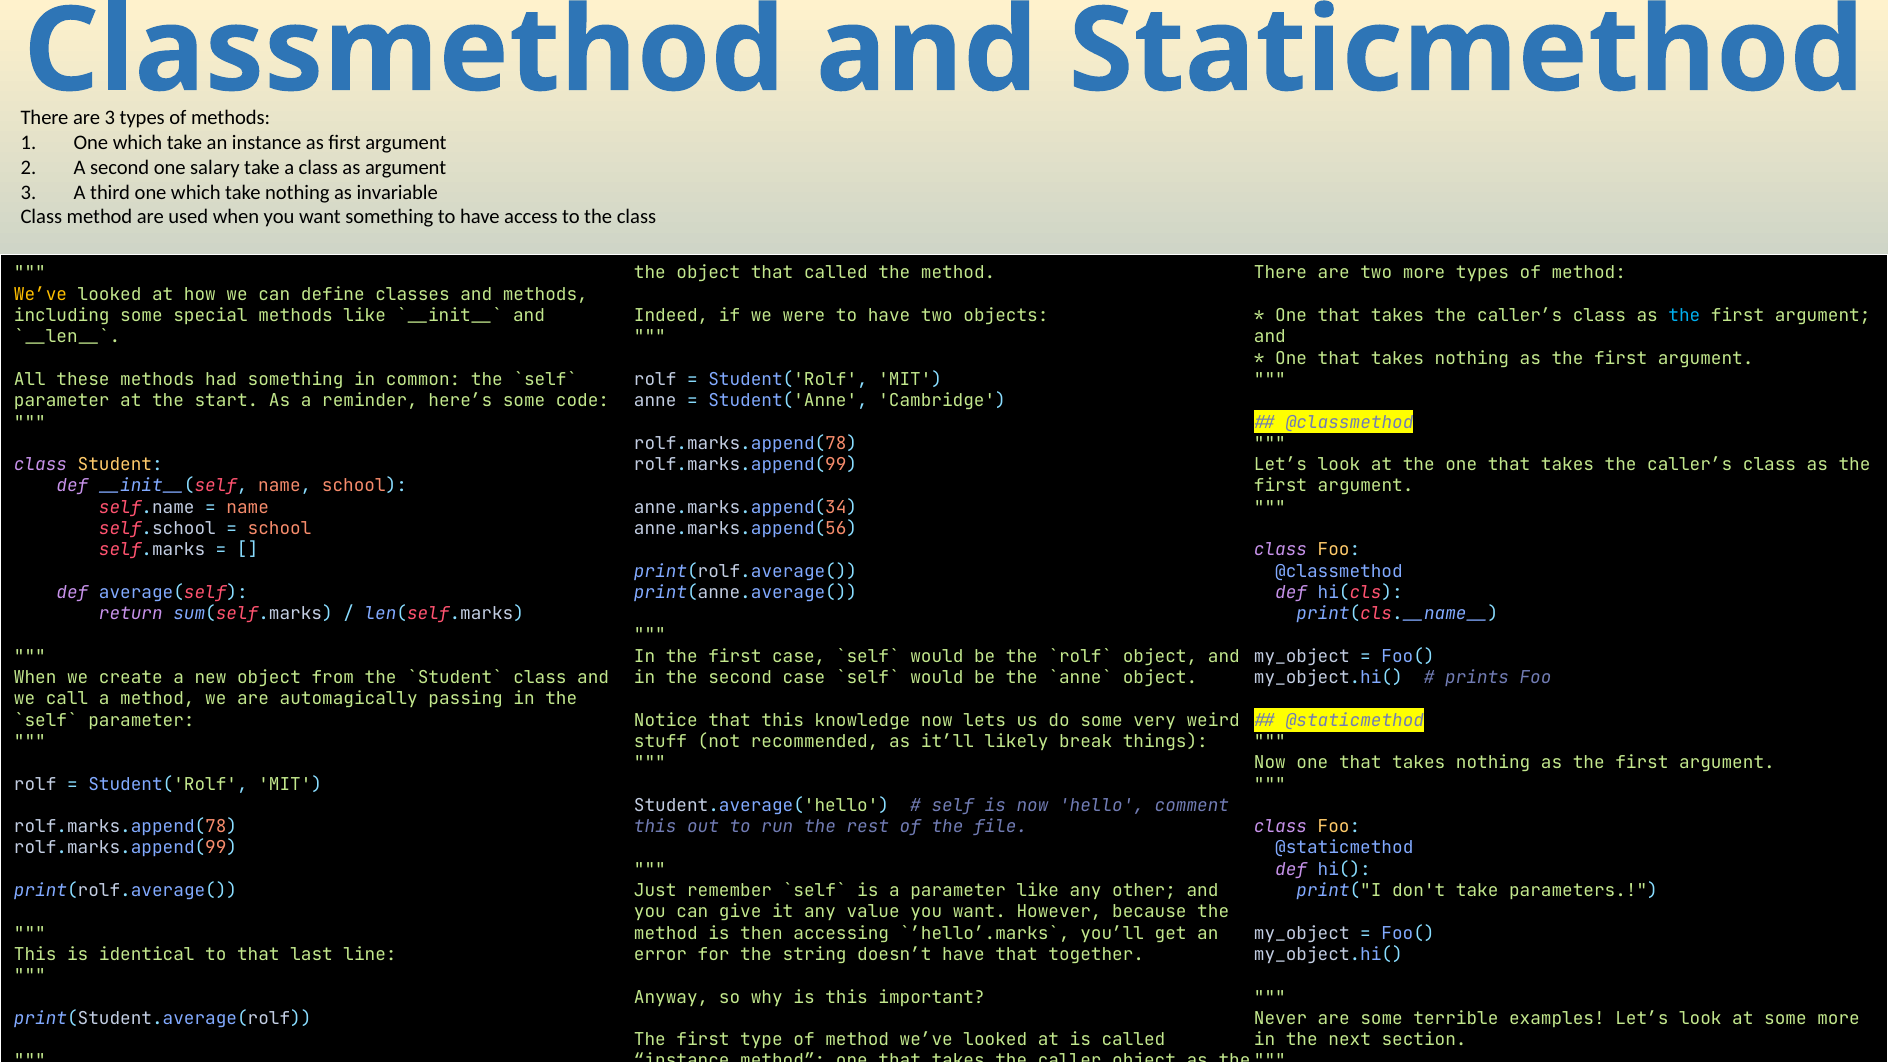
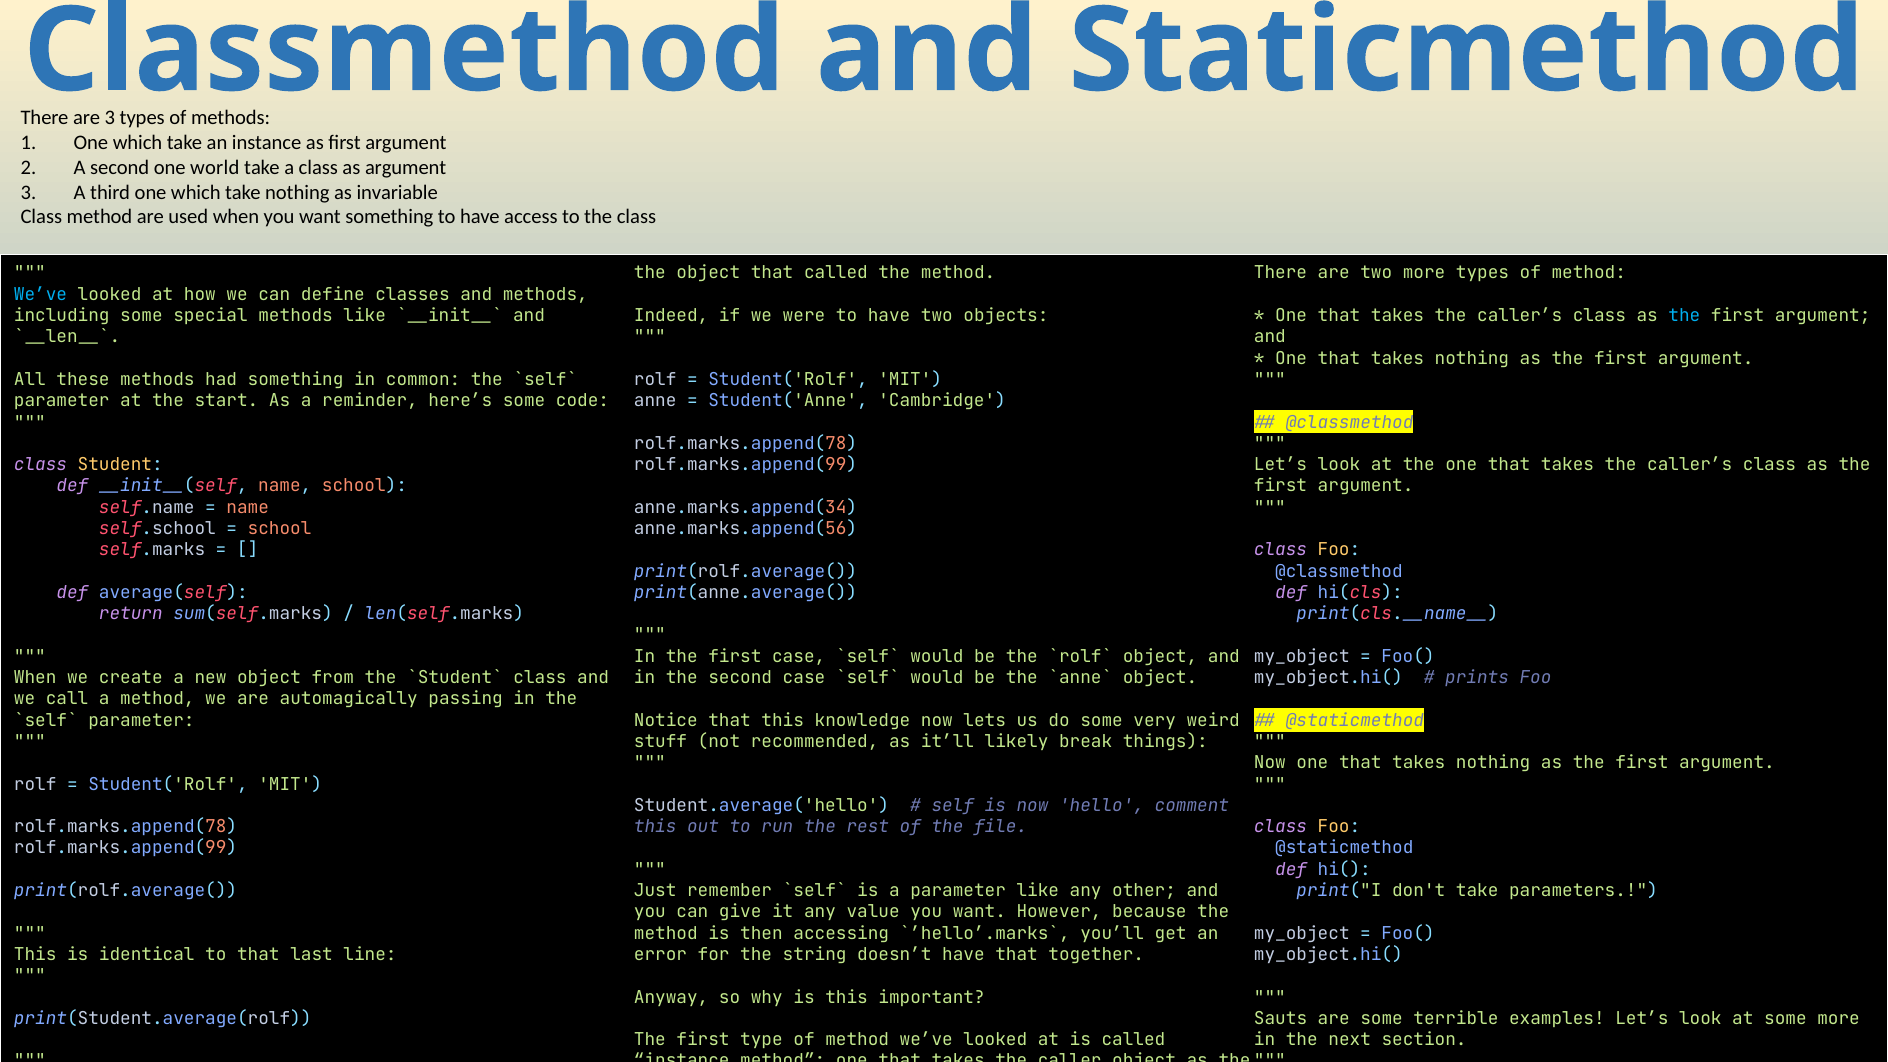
salary: salary -> world
We’ve at (41, 294) colour: yellow -> light blue
Never: Never -> Sauts
